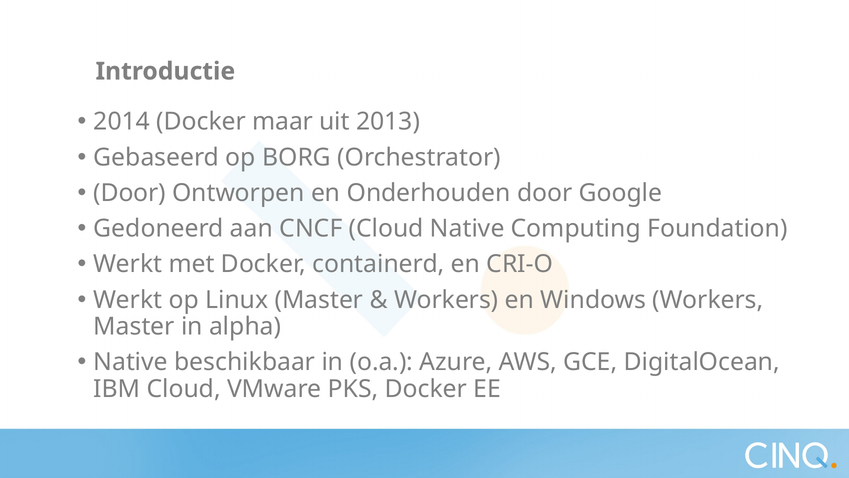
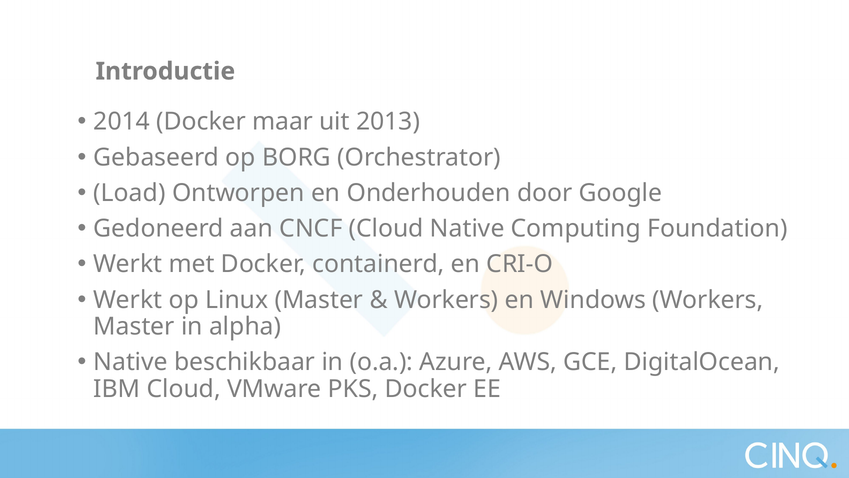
Door at (130, 193): Door -> Load
